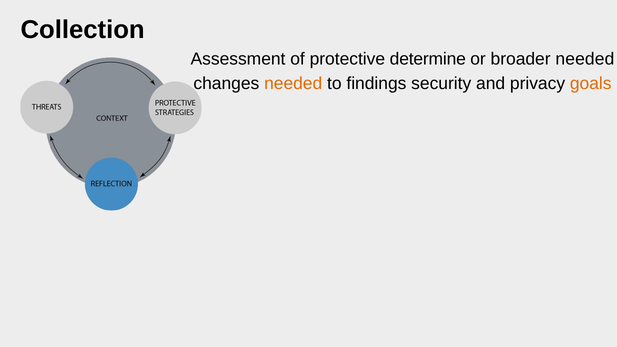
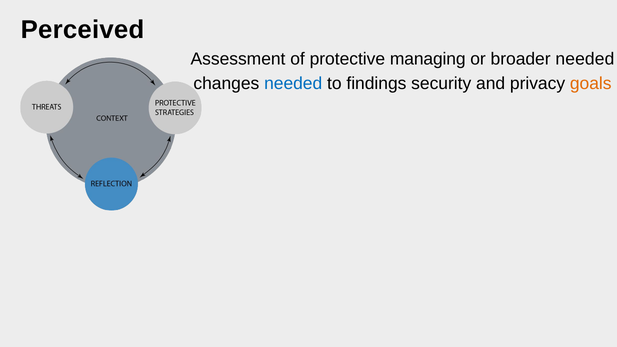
Collection: Collection -> Perceived
determine: determine -> managing
needed at (293, 83) colour: orange -> blue
